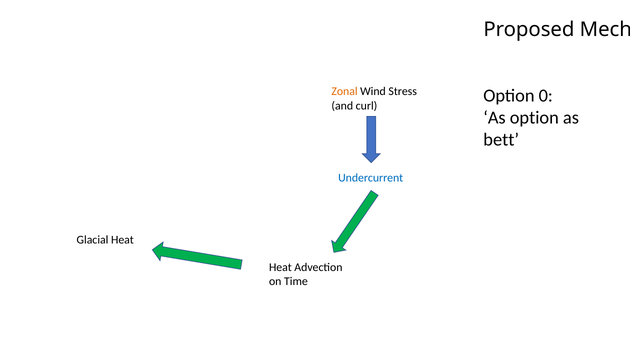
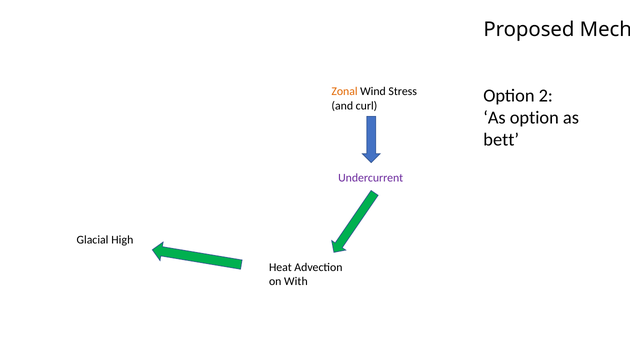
0: 0 -> 2
Undercurrent colour: blue -> purple
Glacial Heat: Heat -> High
Time: Time -> With
